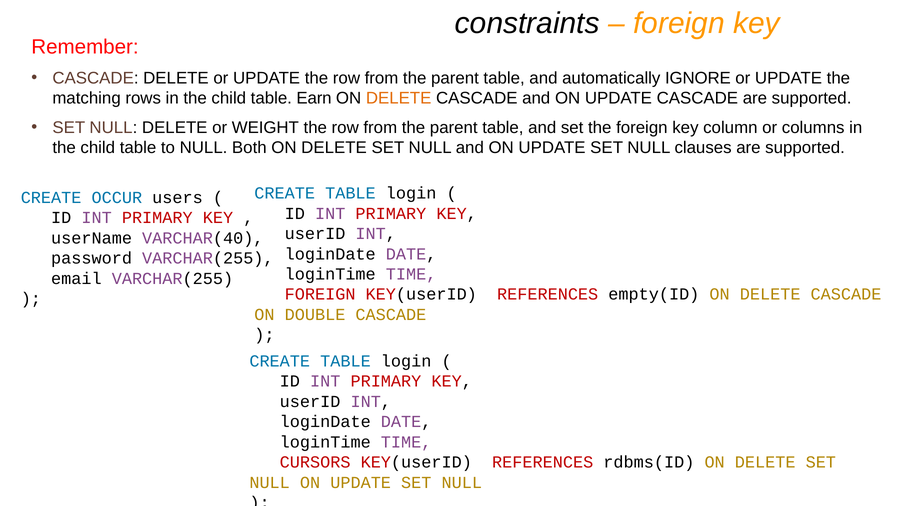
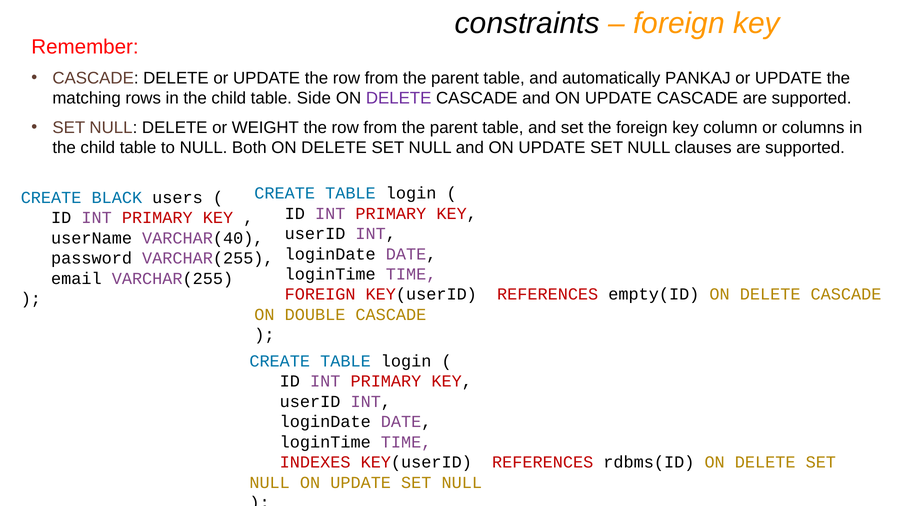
IGNORE: IGNORE -> PANKAJ
Earn: Earn -> Side
DELETE at (399, 98) colour: orange -> purple
OCCUR: OCCUR -> BLACK
CURSORS: CURSORS -> INDEXES
